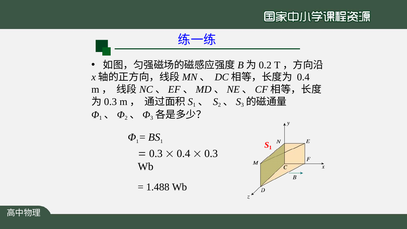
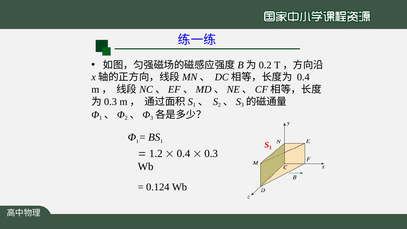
0.3 at (156, 154): 0.3 -> 1.2
1.488: 1.488 -> 0.124
